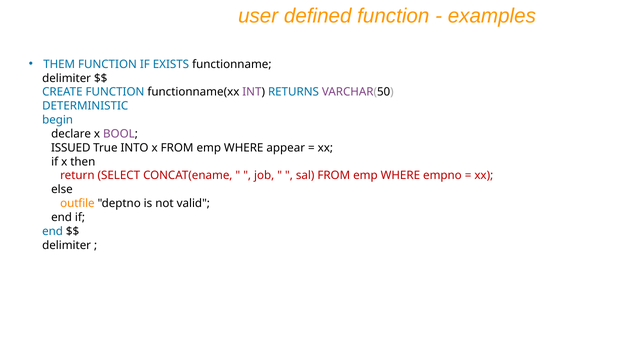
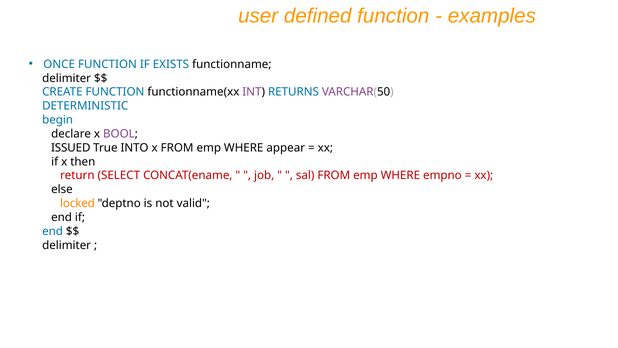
THEM: THEM -> ONCE
outfile: outfile -> locked
